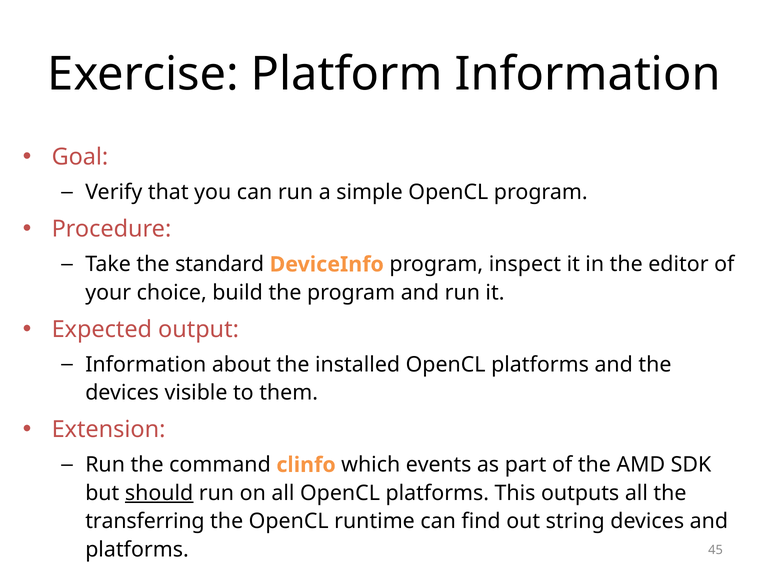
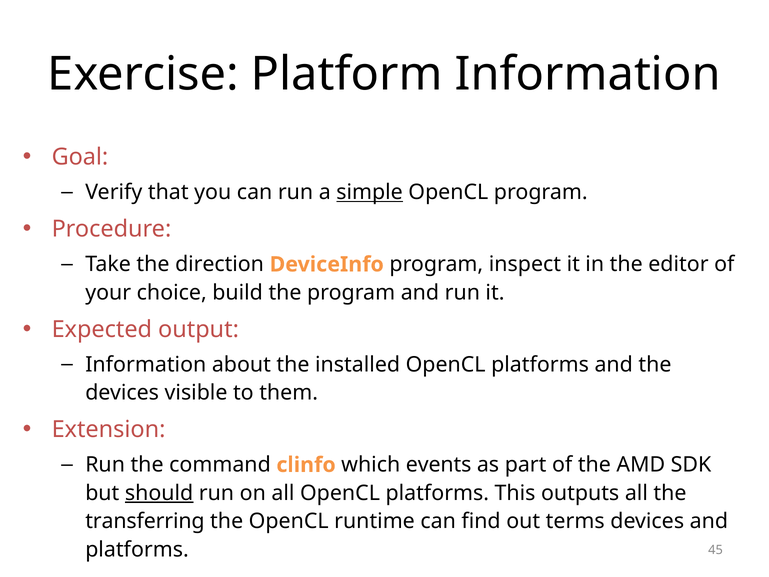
simple underline: none -> present
standard: standard -> direction
string: string -> terms
